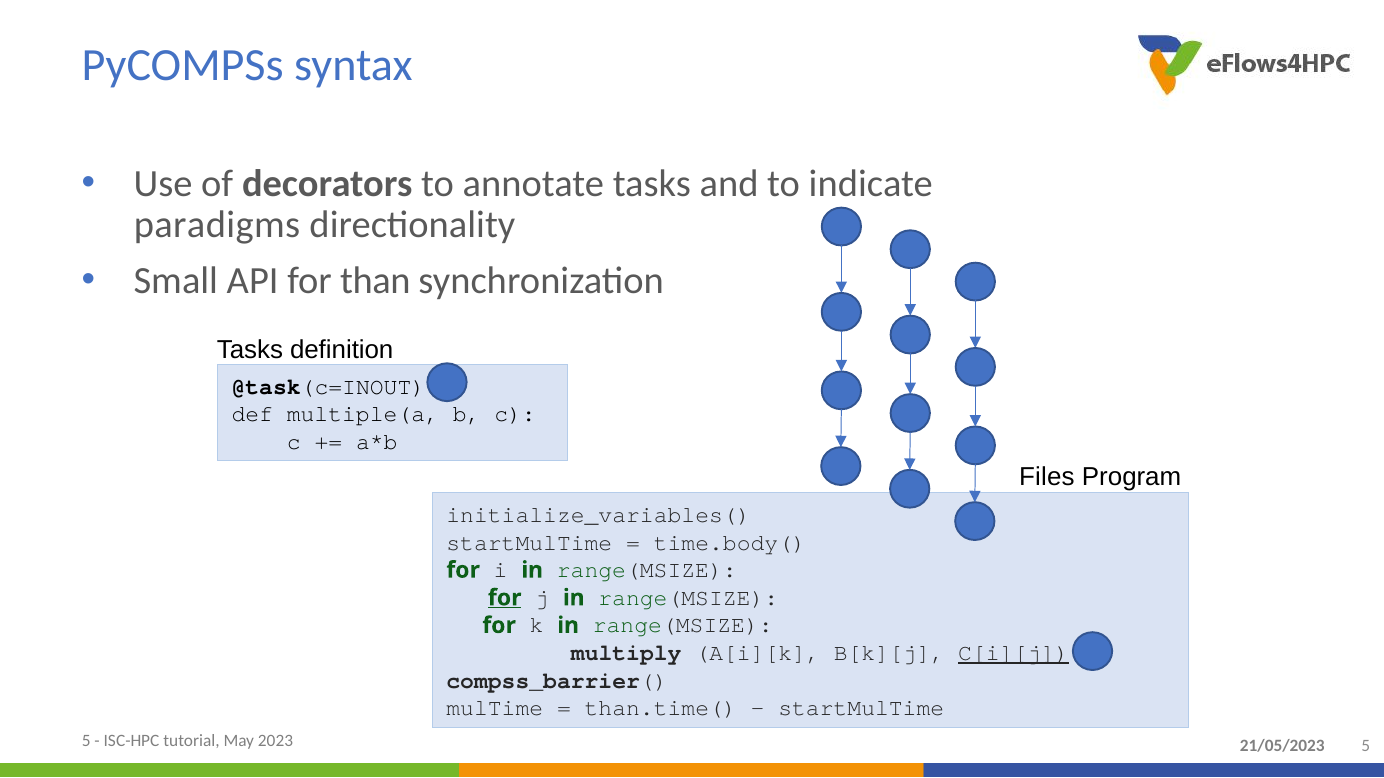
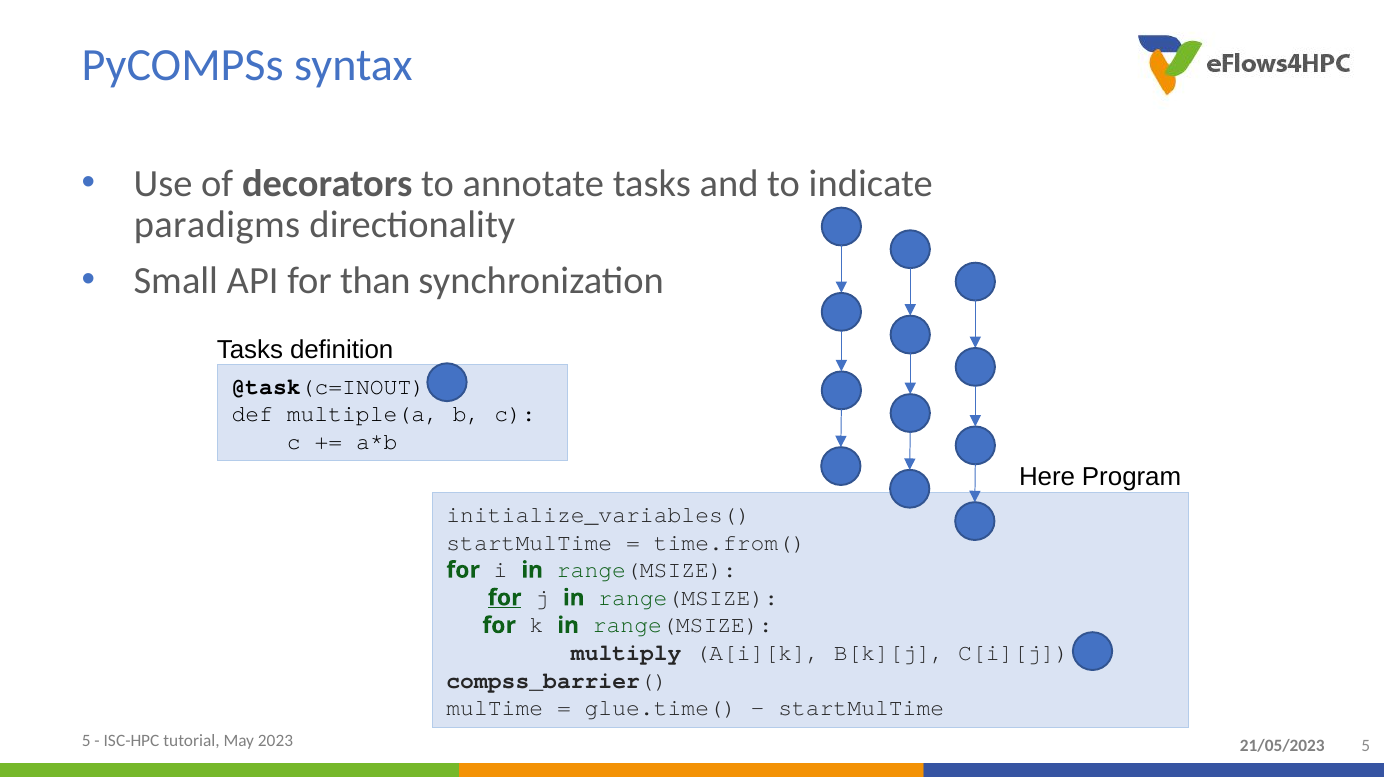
Files: Files -> Here
time.body(: time.body( -> time.from(
C[i][j underline: present -> none
than.time(: than.time( -> glue.time(
